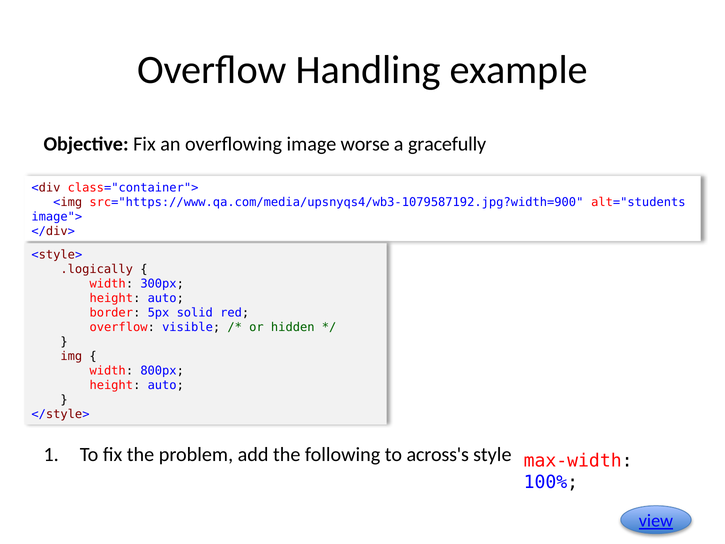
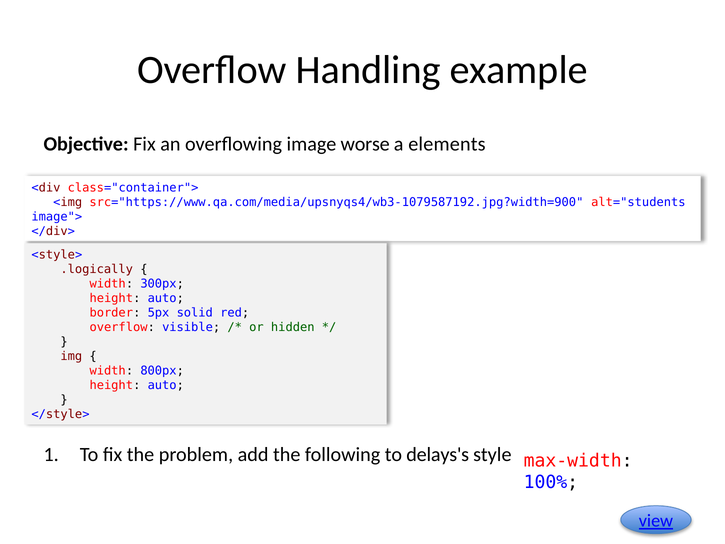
gracefully: gracefully -> elements
across's: across's -> delays's
